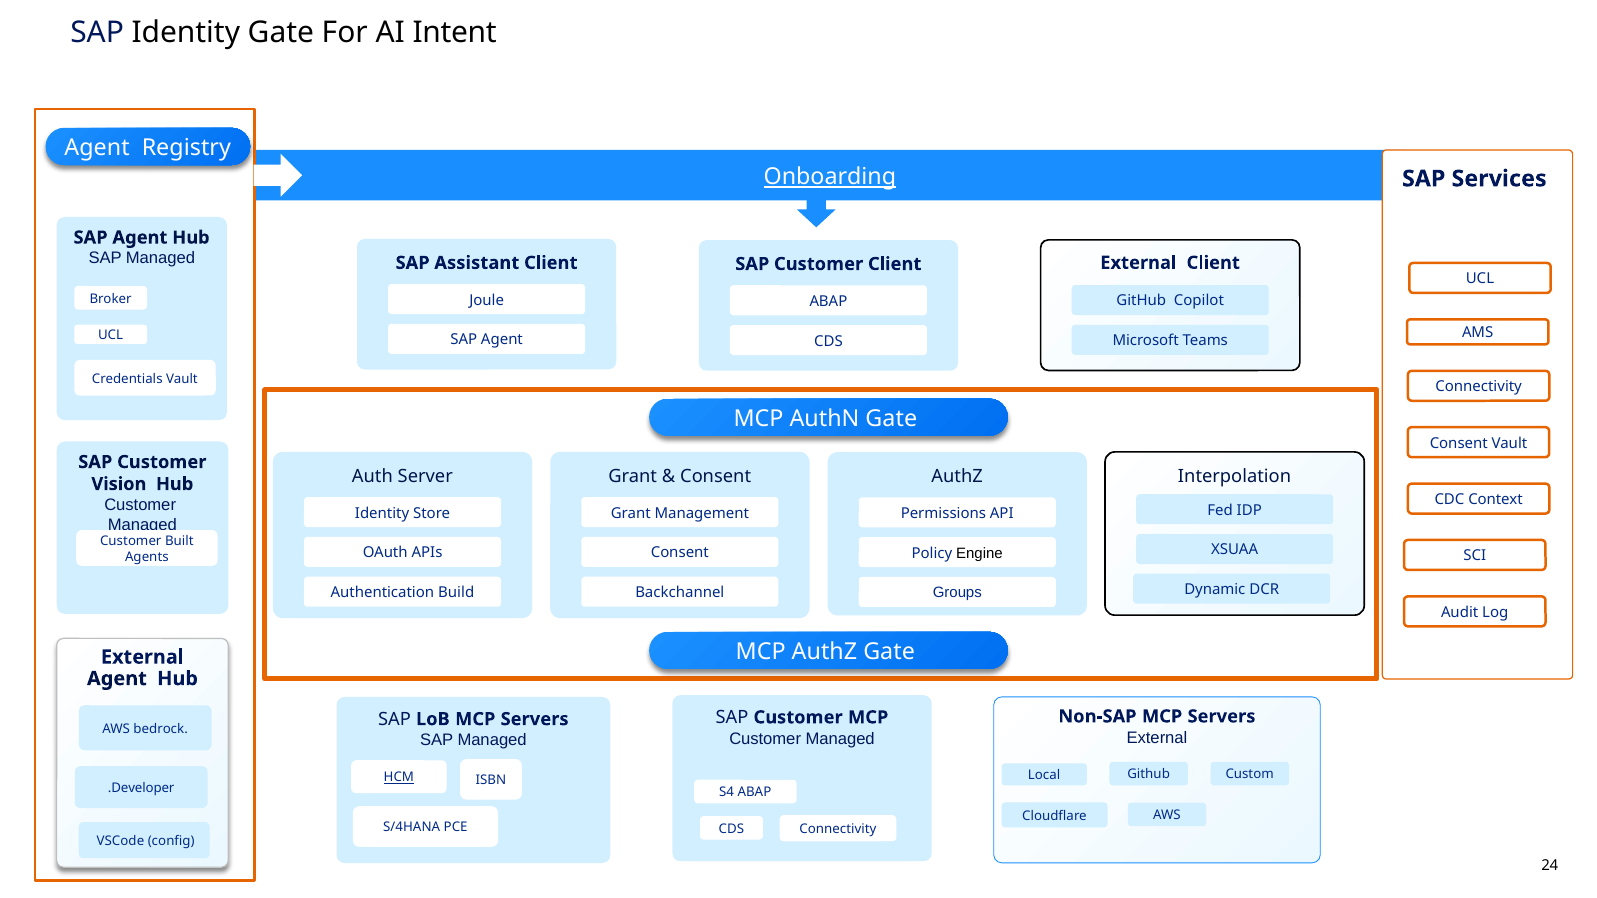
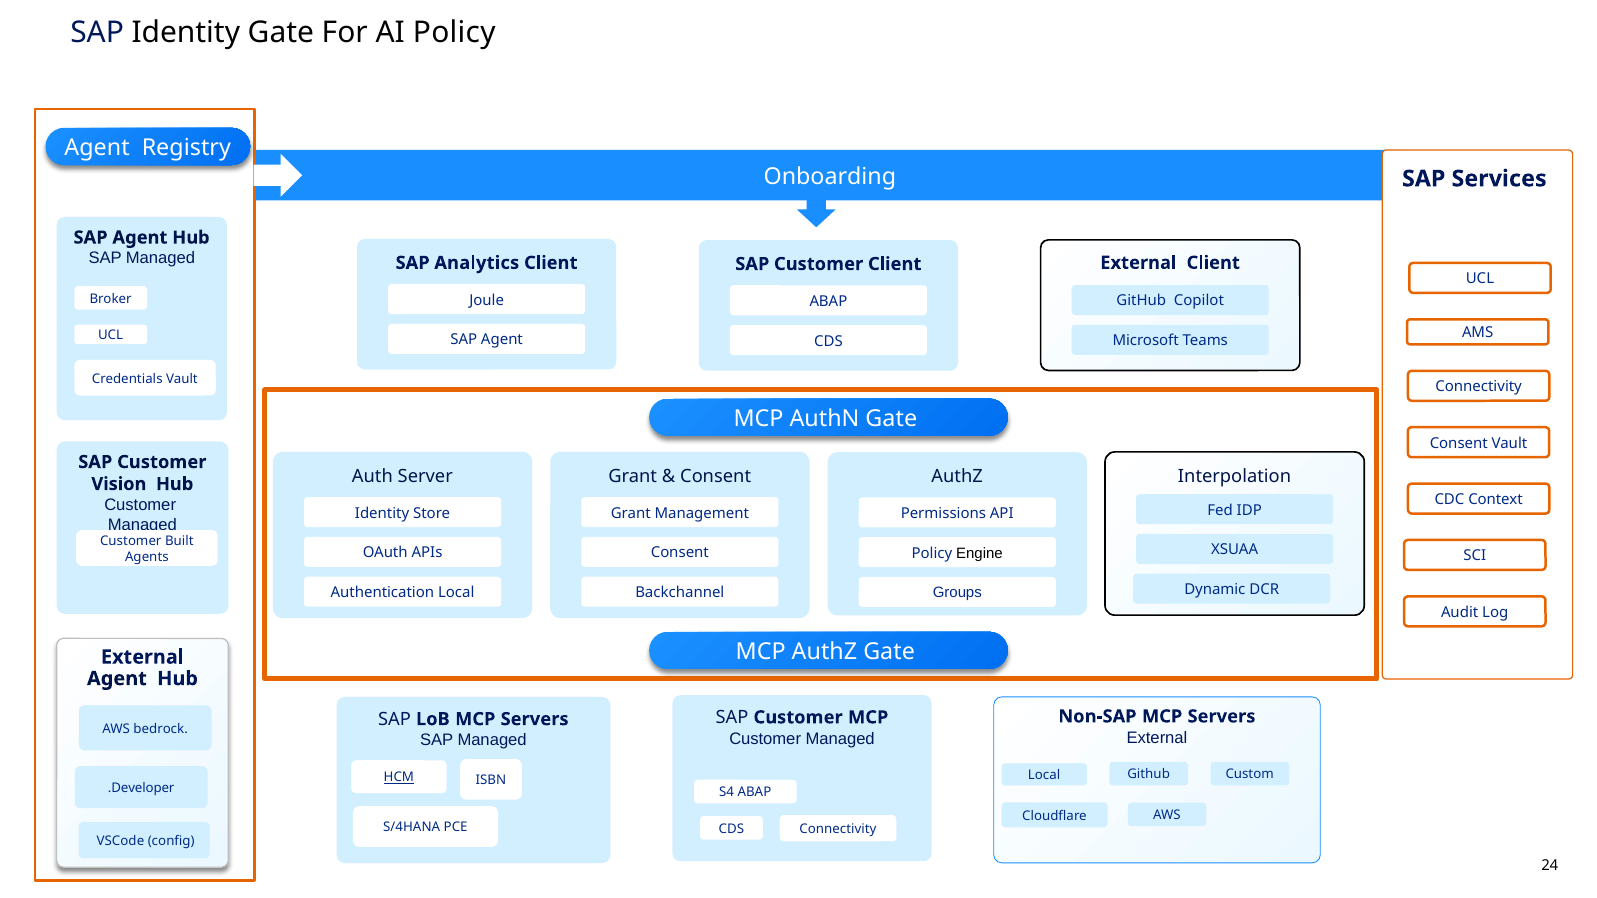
AI Intent: Intent -> Policy
Onboarding underline: present -> none
Assistant: Assistant -> Analytics
Build at (456, 593): Build -> Local
